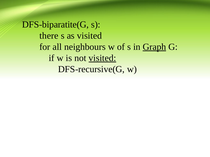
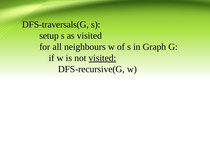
DFS-biparatite(G: DFS-biparatite(G -> DFS-traversals(G
there: there -> setup
Graph underline: present -> none
